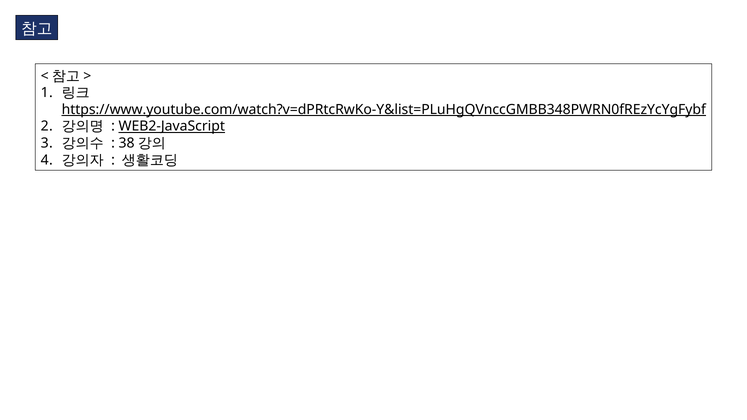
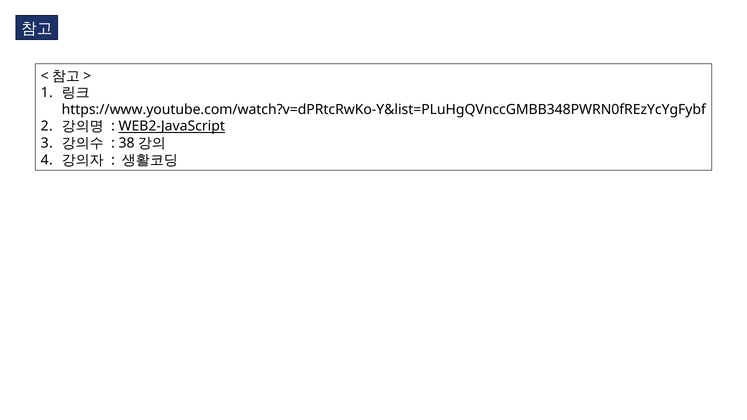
https://www.youtube.com/watch?v=dPRtcRwKo-Y&list=PLuHgQVnccGMBB348PWRN0fREzYcYgFybf underline: present -> none
